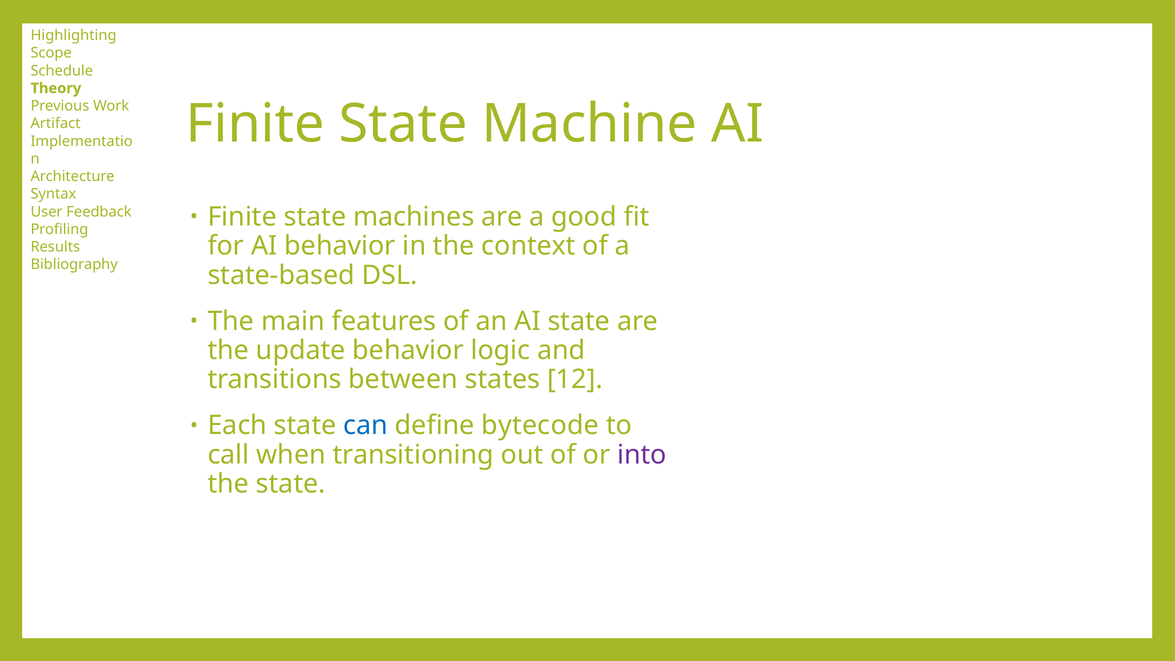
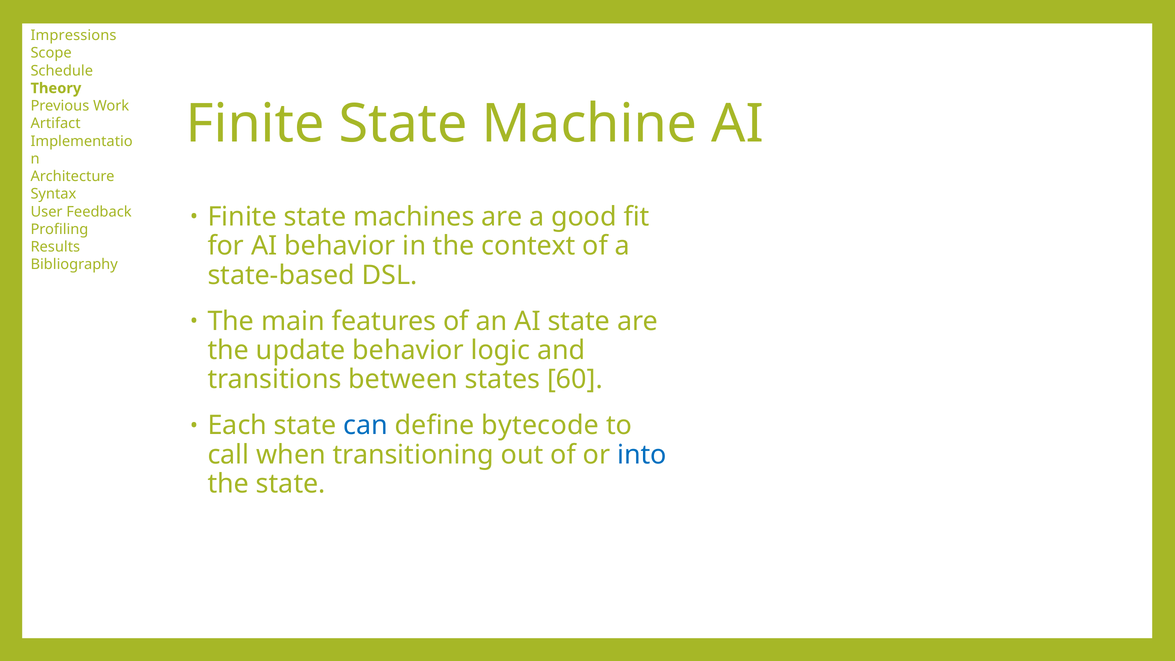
Highlighting: Highlighting -> Impressions
12: 12 -> 60
into colour: purple -> blue
